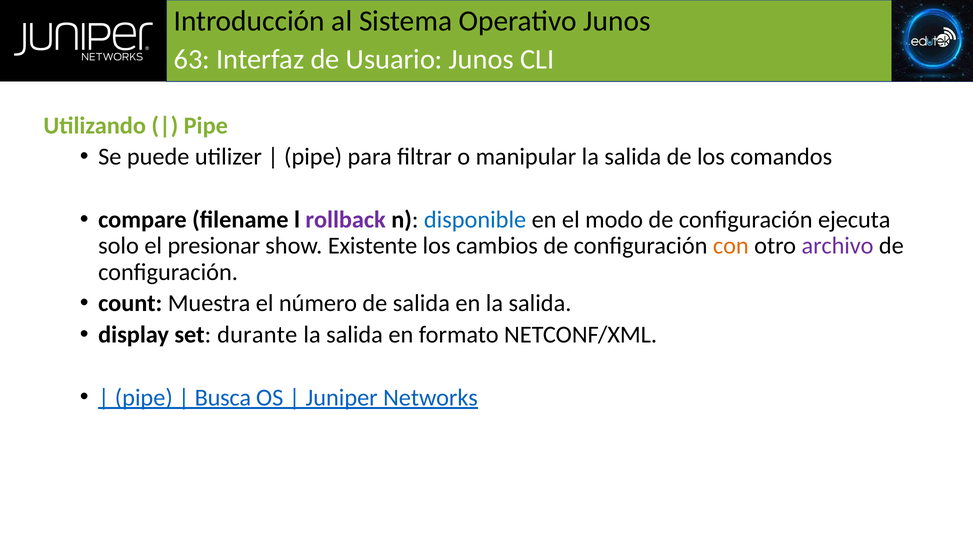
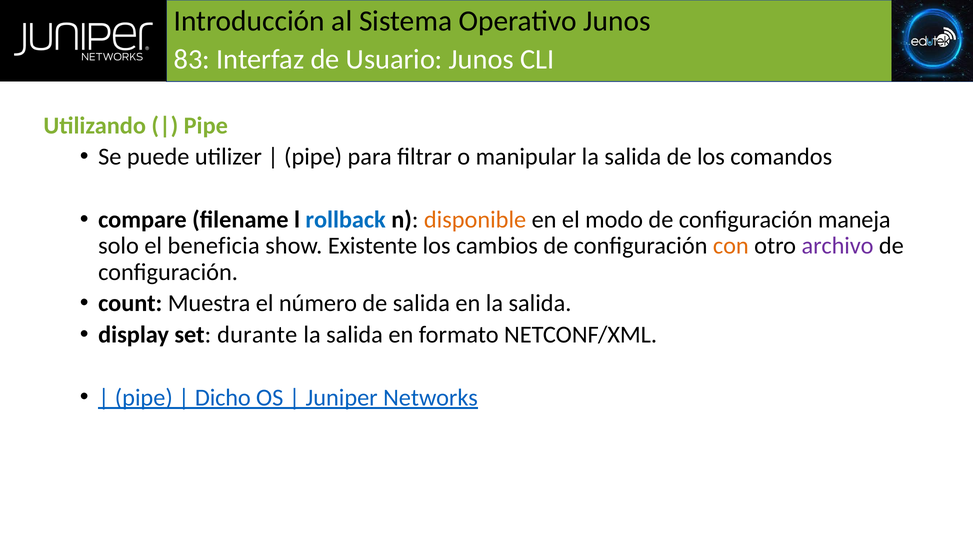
63: 63 -> 83
rollback colour: purple -> blue
disponible colour: blue -> orange
ejecuta: ejecuta -> maneja
presionar: presionar -> beneficia
Busca: Busca -> Dicho
